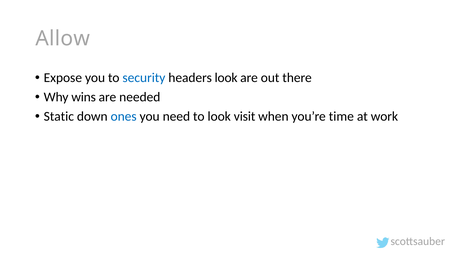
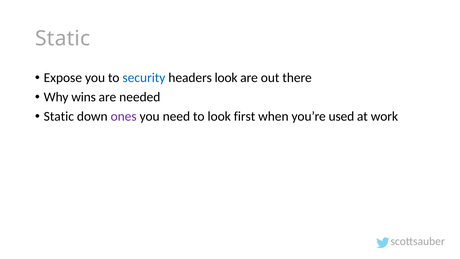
Allow at (63, 39): Allow -> Static
ones colour: blue -> purple
visit: visit -> first
time: time -> used
